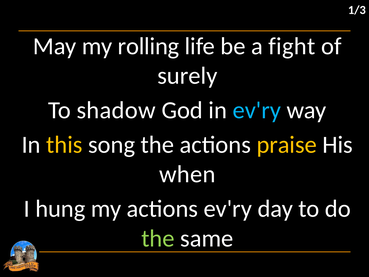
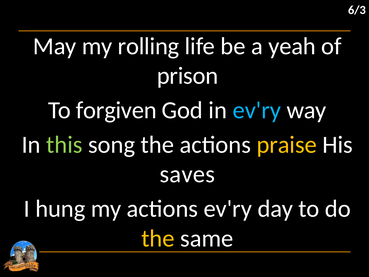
1/3: 1/3 -> 6/3
fight: fight -> yeah
surely: surely -> prison
shadow: shadow -> forgiven
this colour: yellow -> light green
when: when -> saves
the at (158, 238) colour: light green -> yellow
